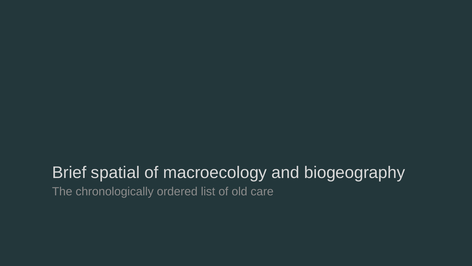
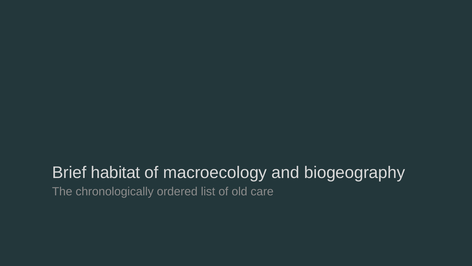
spatial: spatial -> habitat
